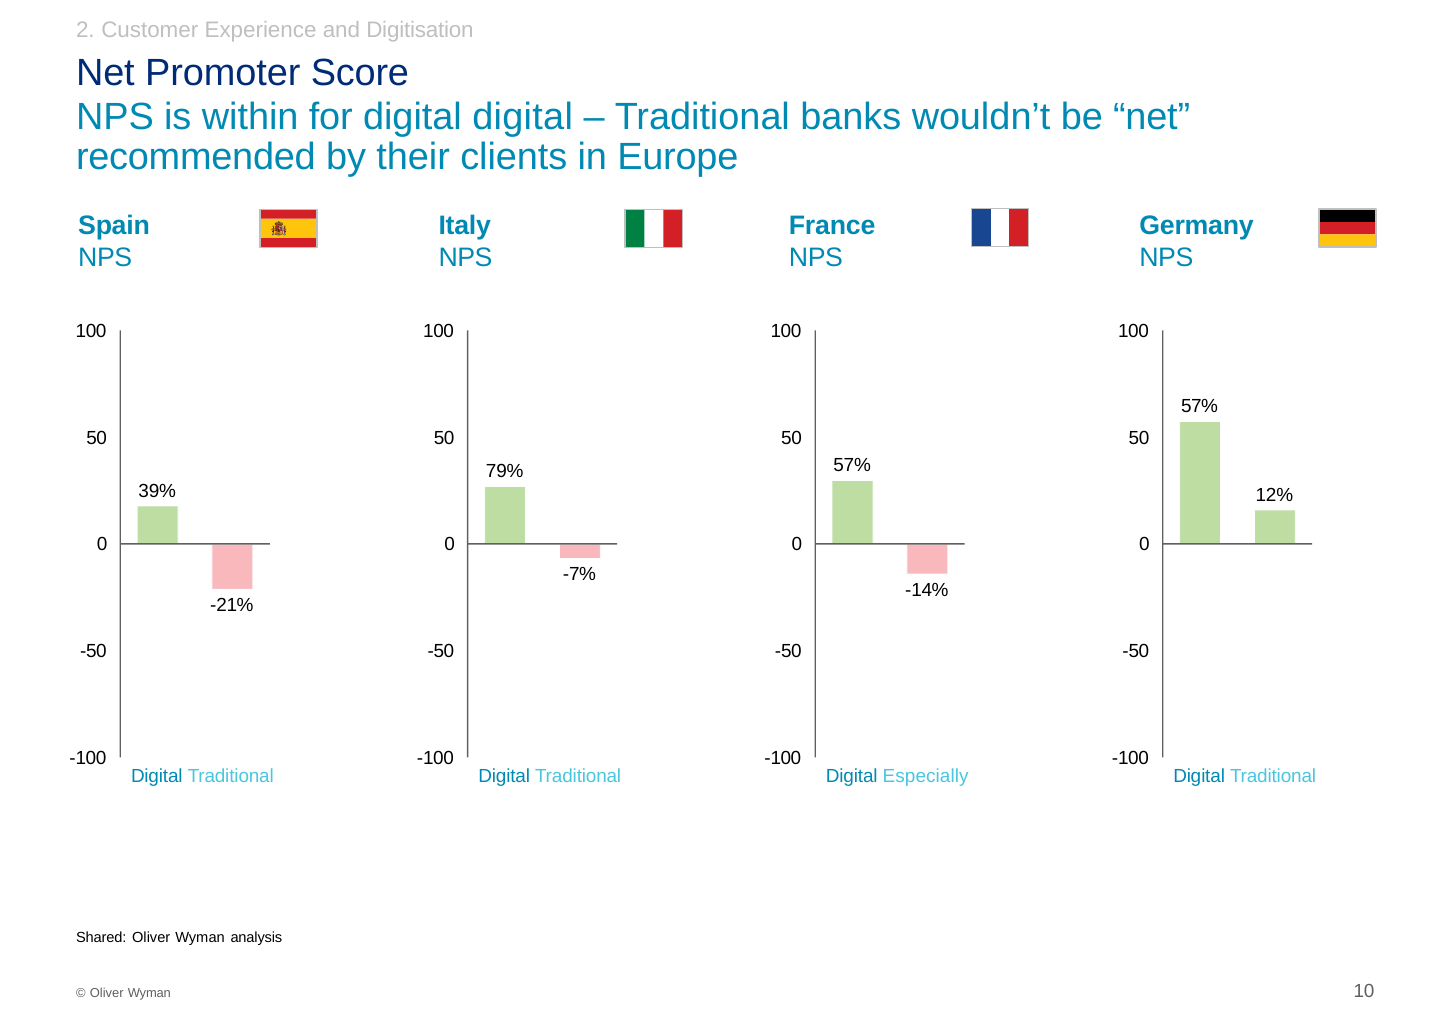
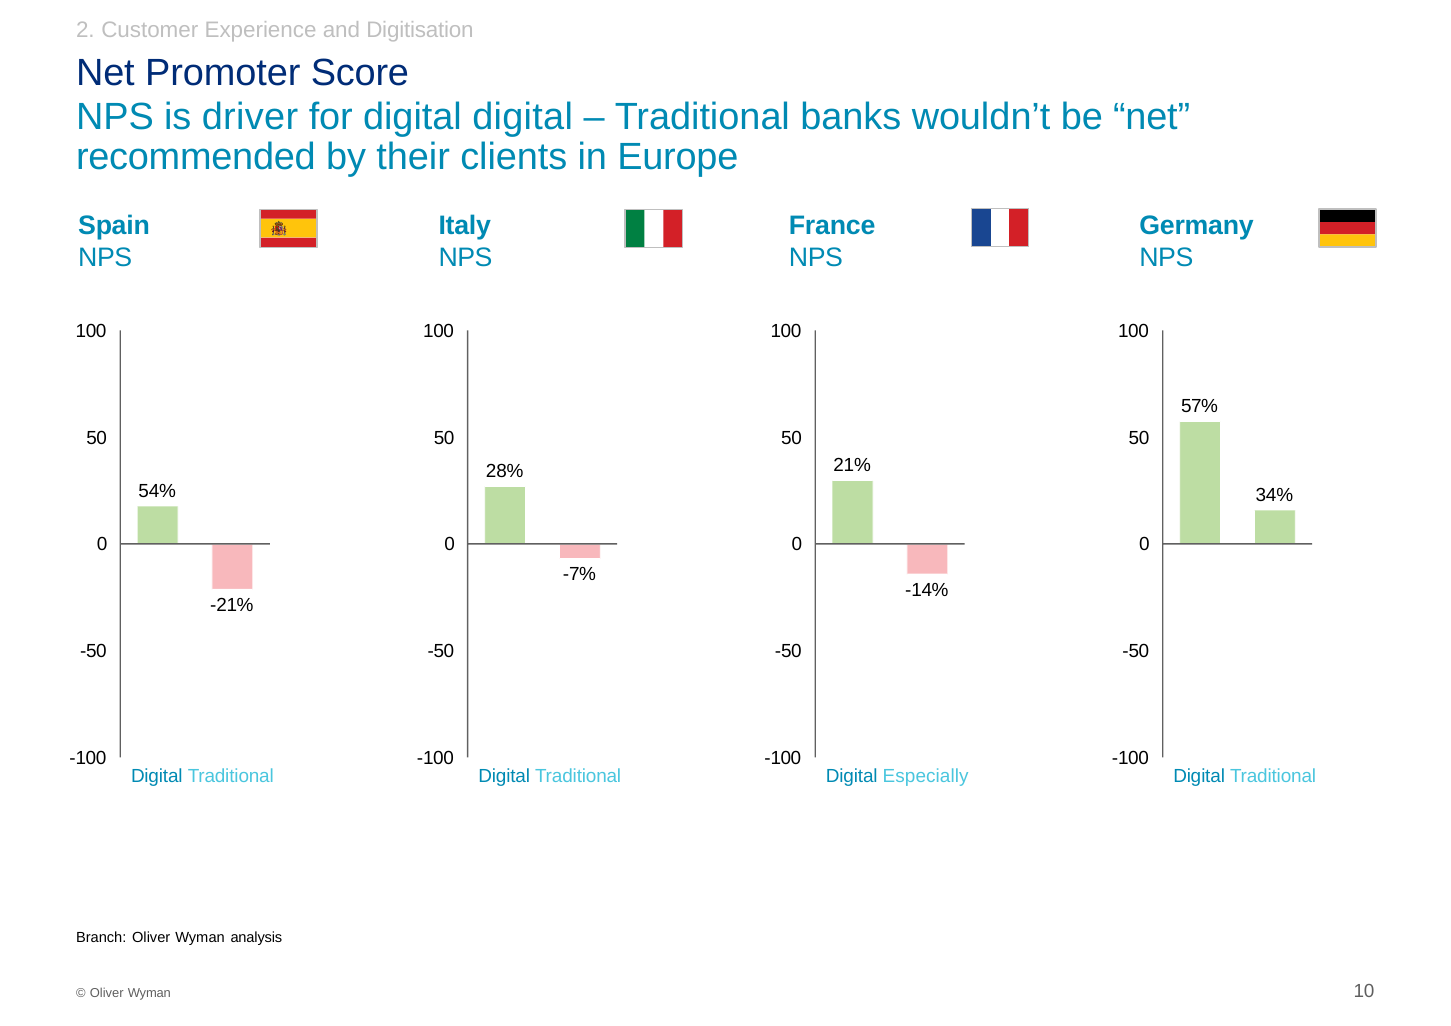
within: within -> driver
57% at (852, 466): 57% -> 21%
79%: 79% -> 28%
39%: 39% -> 54%
12%: 12% -> 34%
Shared: Shared -> Branch
